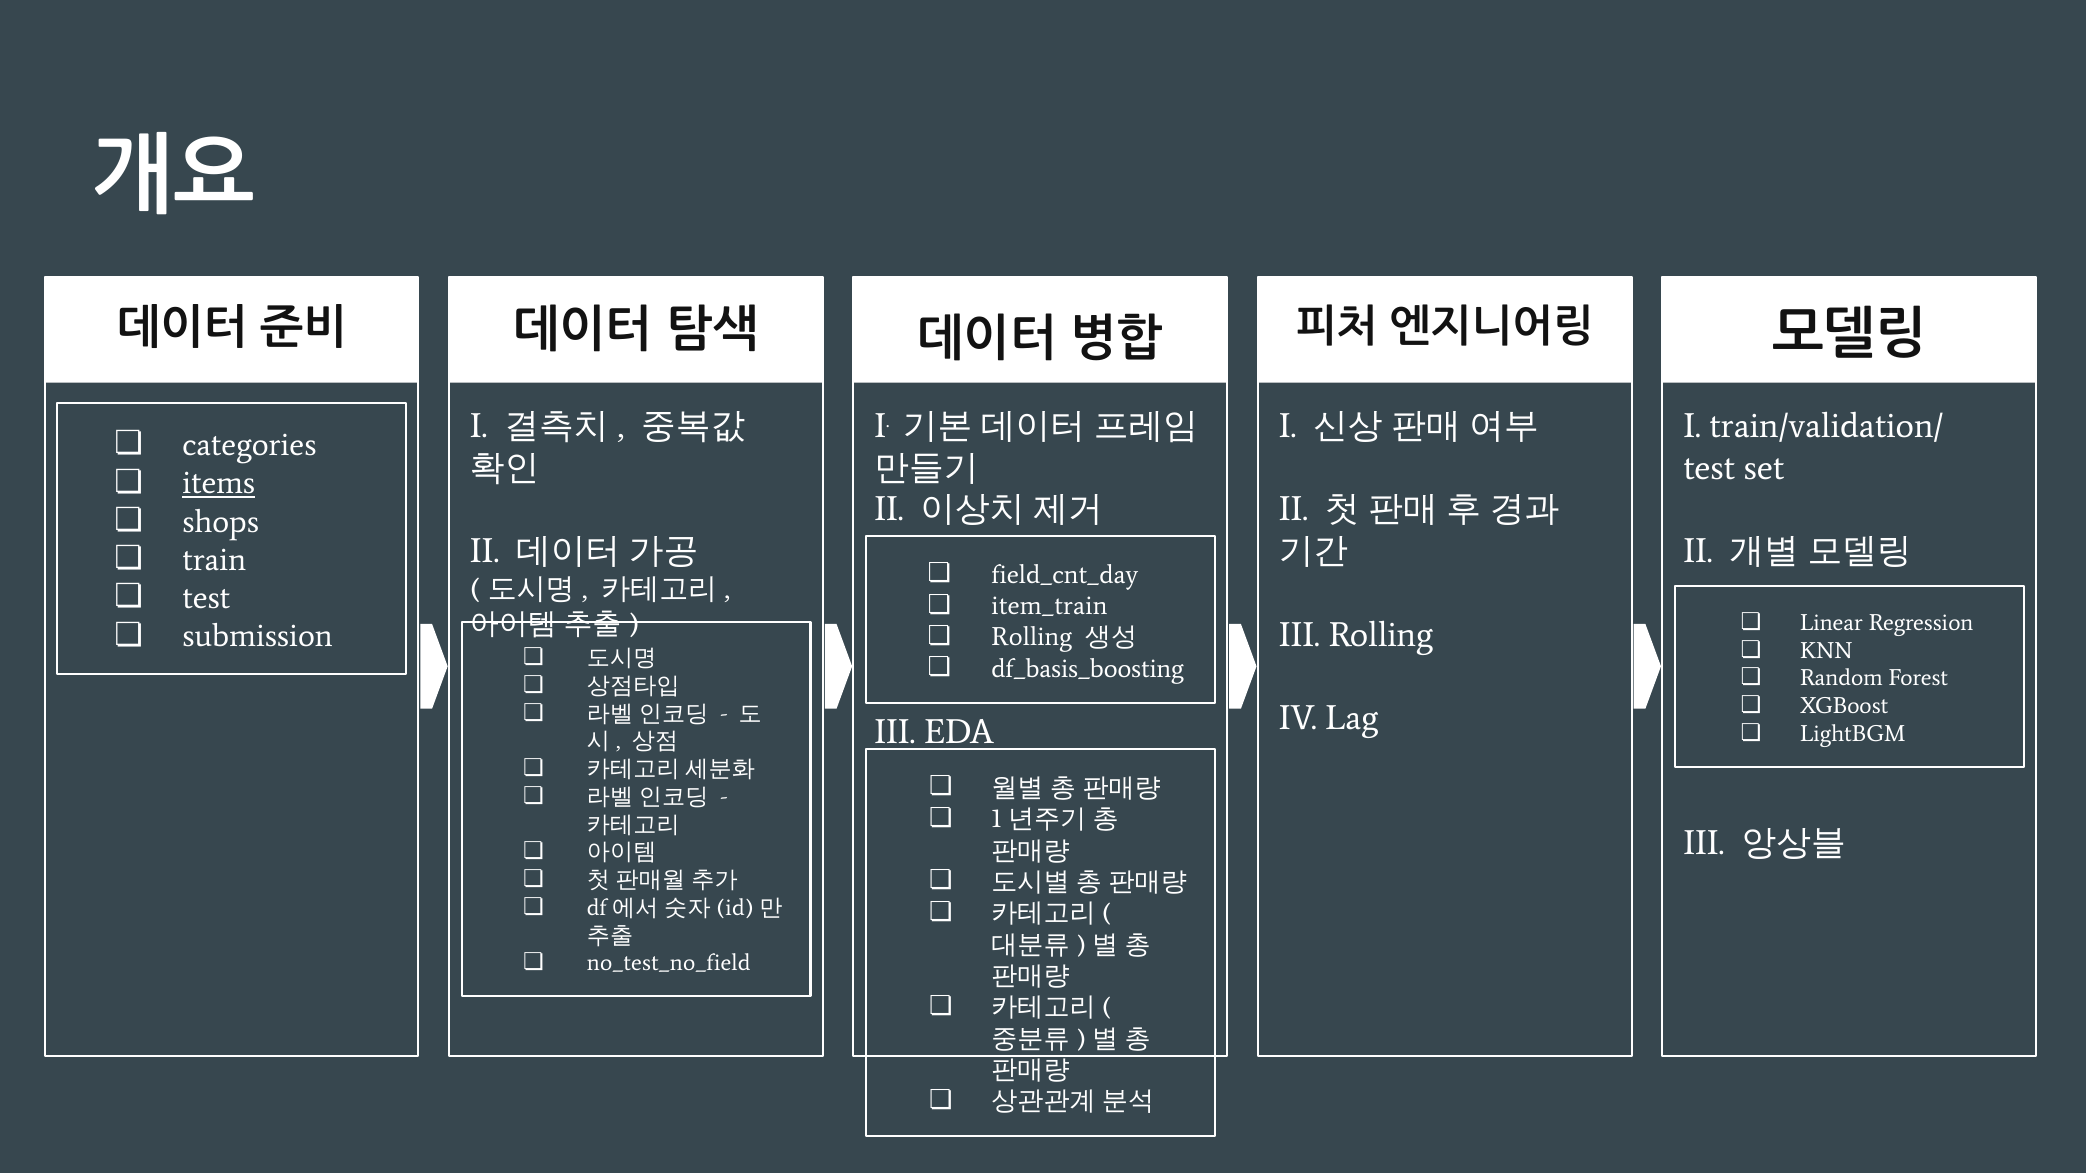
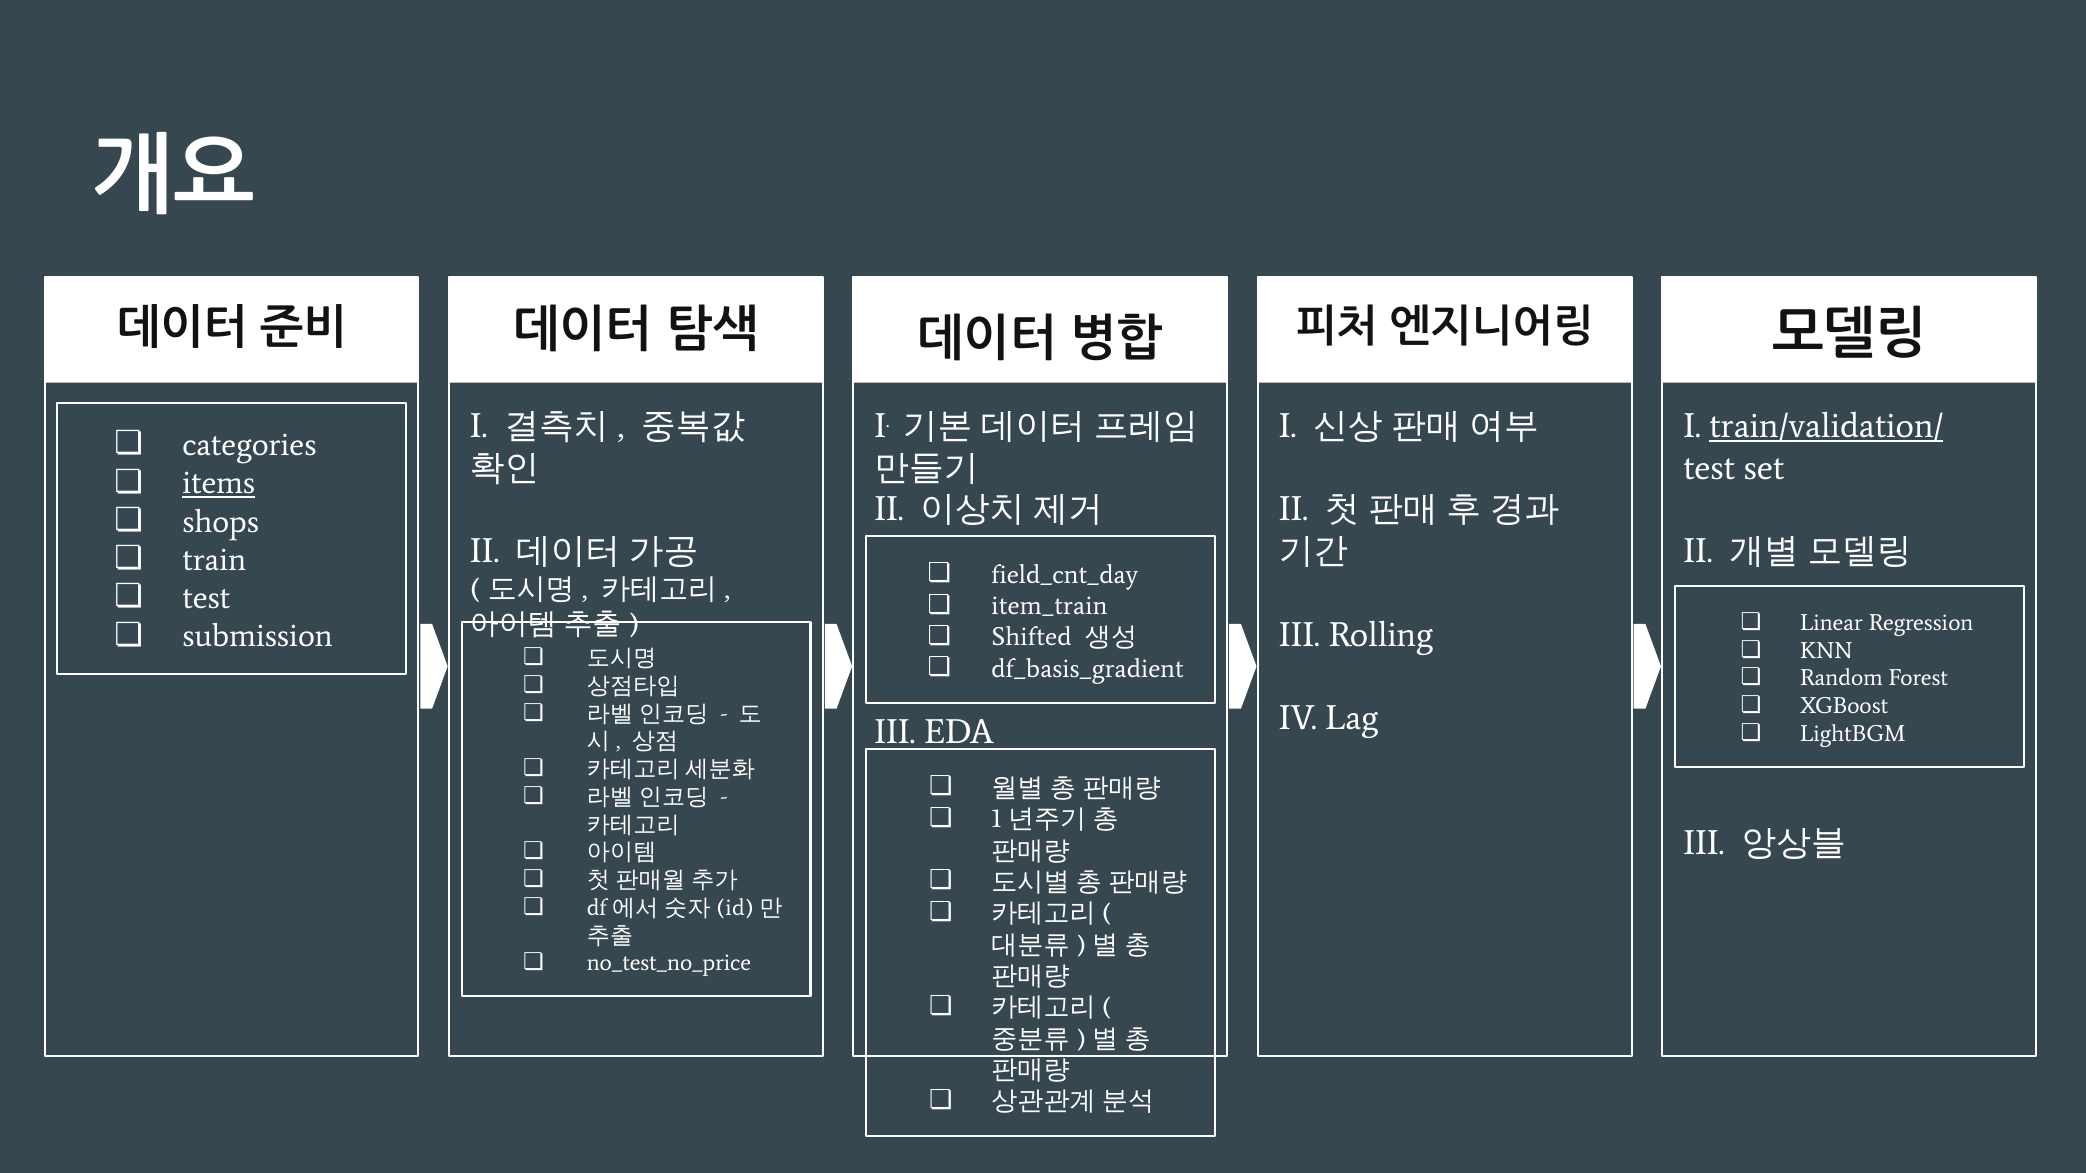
train/validation/ underline: none -> present
Rolling at (1032, 638): Rolling -> Shifted
df_basis_boosting: df_basis_boosting -> df_basis_gradient
no_test_no_field: no_test_no_field -> no_test_no_price
